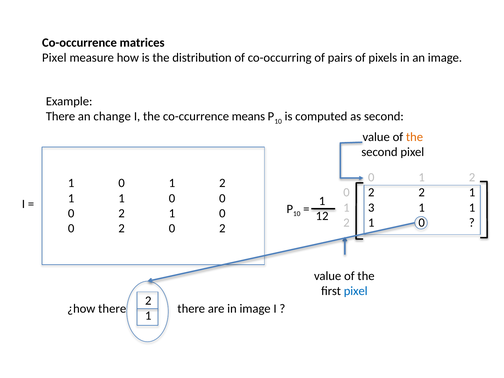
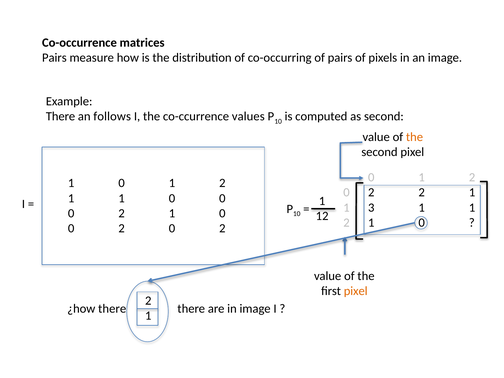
Pixel at (54, 58): Pixel -> Pairs
change: change -> follows
means: means -> values
pixel at (356, 291) colour: blue -> orange
